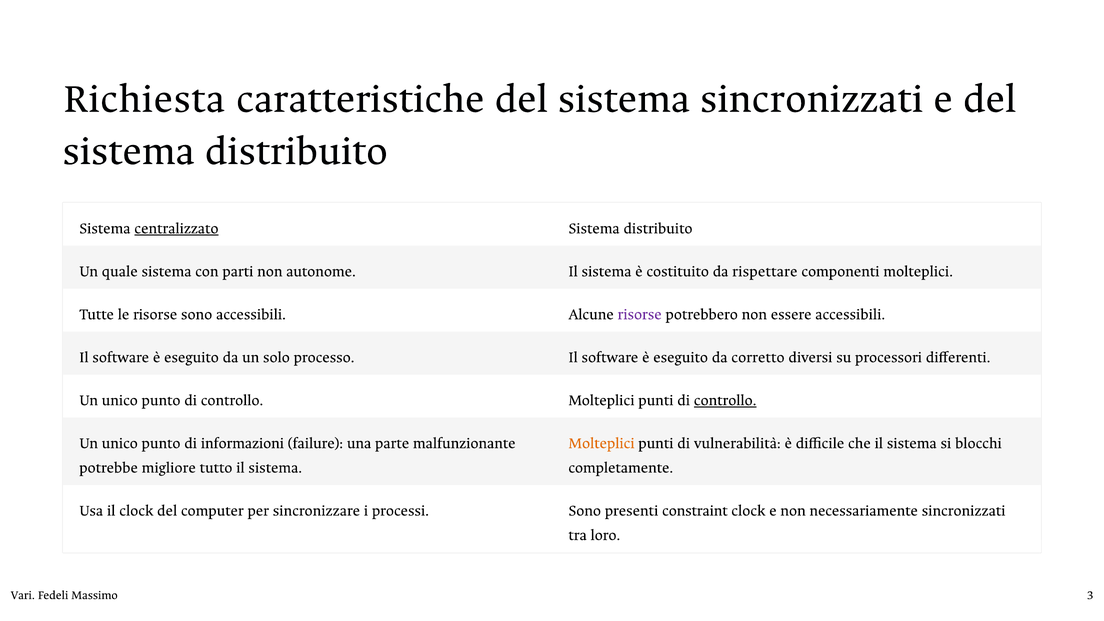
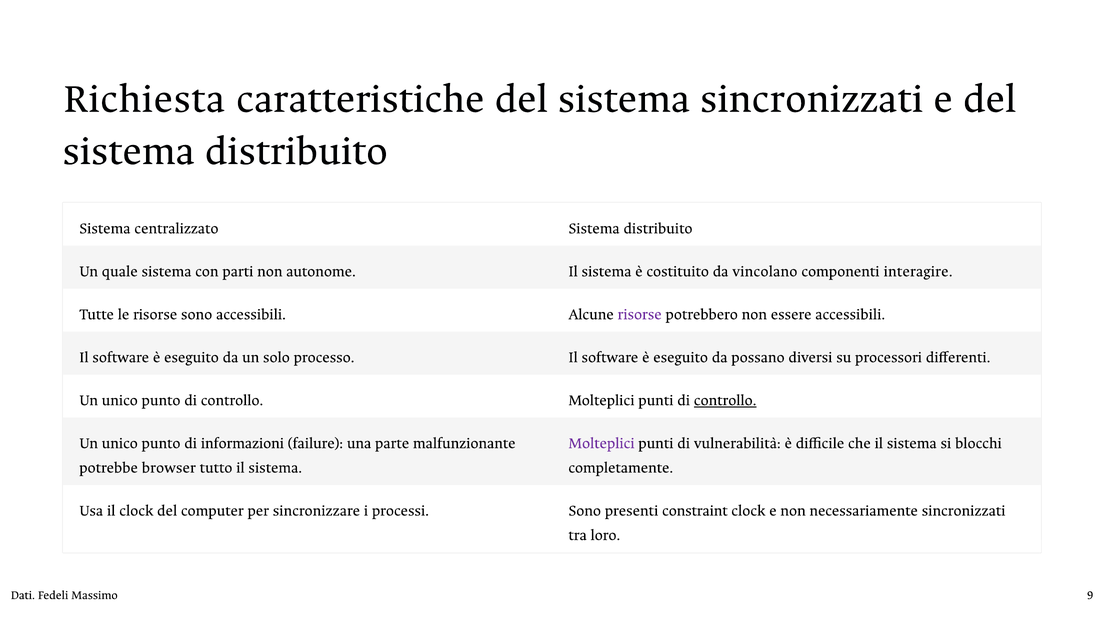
centralizzato underline: present -> none
rispettare: rispettare -> vincolano
componenti molteplici: molteplici -> interagire
corretto: corretto -> possano
Molteplici at (602, 443) colour: orange -> purple
migliore: migliore -> browser
Vari: Vari -> Dati
3: 3 -> 9
